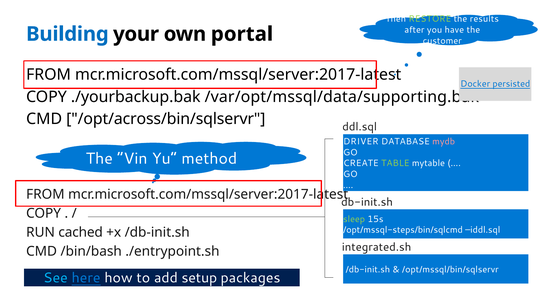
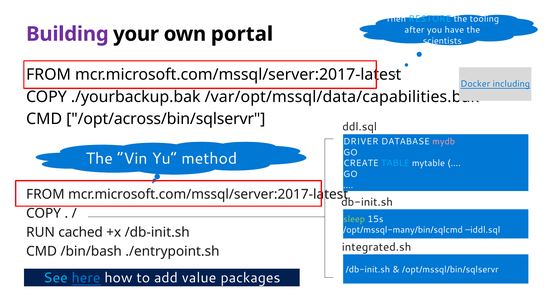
RESTORE colour: light green -> light blue
results: results -> tooling
Building colour: blue -> purple
customer: customer -> scientists
persisted: persisted -> including
/var/opt/mssql/data/supporting.bak: /var/opt/mssql/data/supporting.bak -> /var/opt/mssql/data/capabilities.bak
TABLE colour: light green -> light blue
/opt/mssql-steps/bin/sqlcmd: /opt/mssql-steps/bin/sqlcmd -> /opt/mssql-many/bin/sqlcmd
setup: setup -> value
